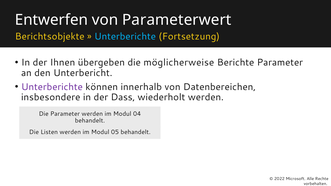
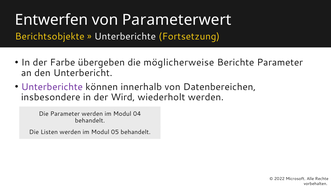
Unterberichte at (125, 37) colour: light blue -> white
Ihnen: Ihnen -> Farbe
Dass: Dass -> Wird
